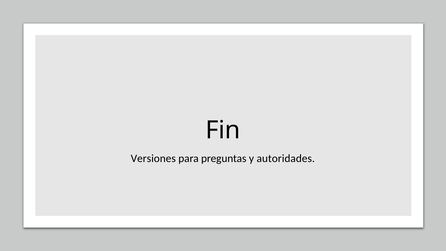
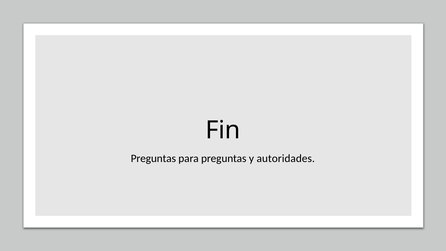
Versiones at (153, 158): Versiones -> Preguntas
